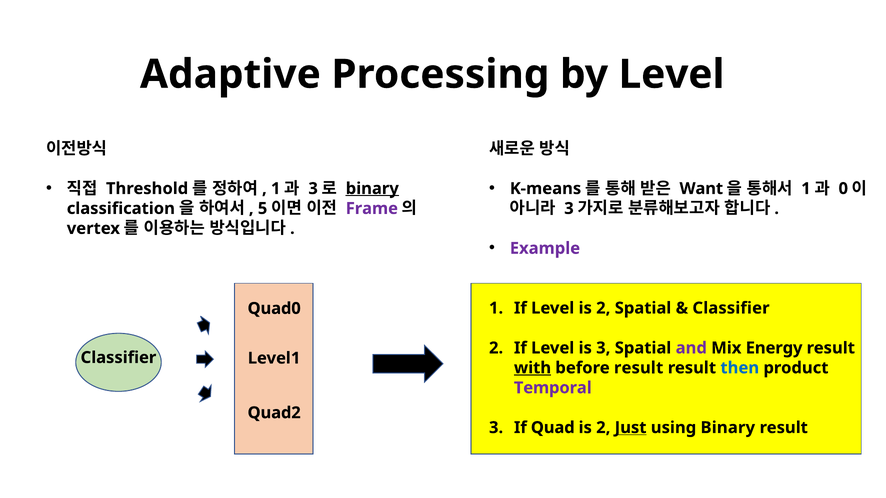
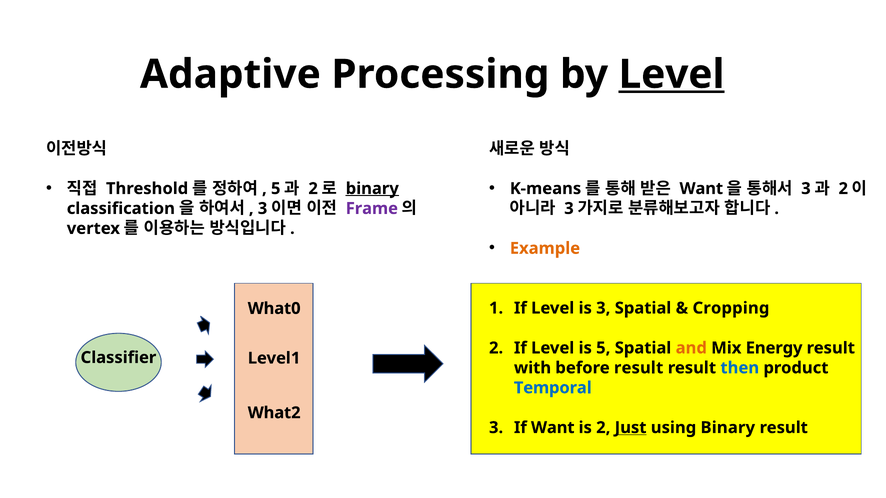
Level at (672, 74) underline: none -> present
1 at (276, 189): 1 -> 5
3 at (313, 189): 3 -> 2
1 at (806, 189): 1 -> 3
0 at (843, 189): 0 -> 2
5 at (263, 209): 5 -> 3
Example colour: purple -> orange
Level is 2: 2 -> 3
Classifier at (731, 308): Classifier -> Cropping
Quad0: Quad0 -> What0
is 3: 3 -> 5
and colour: purple -> orange
with underline: present -> none
Temporal colour: purple -> blue
Quad2: Quad2 -> What2
If Quad: Quad -> Want
